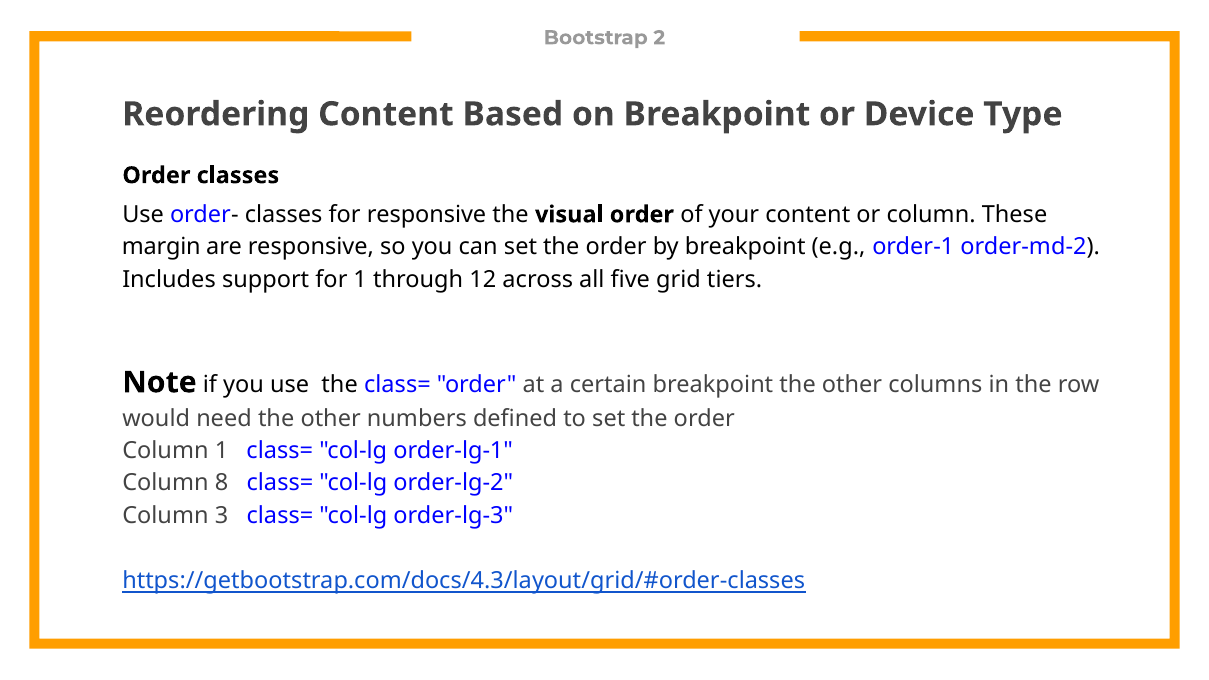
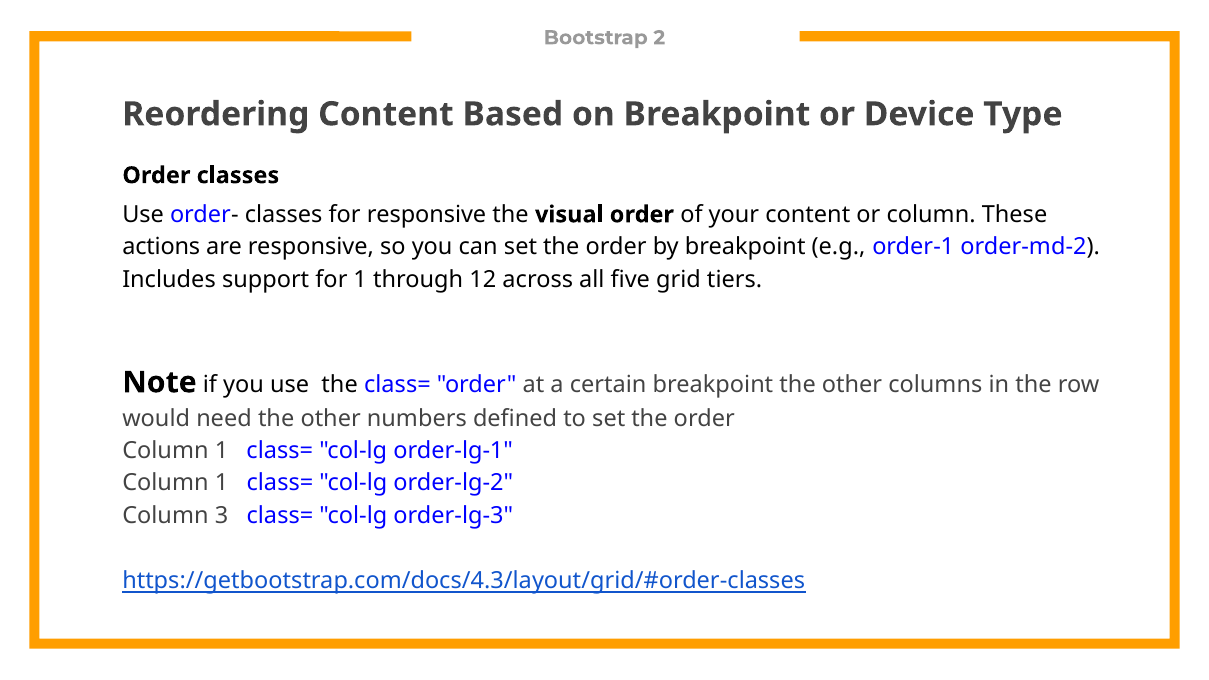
margin: margin -> actions
8 at (221, 483): 8 -> 1
